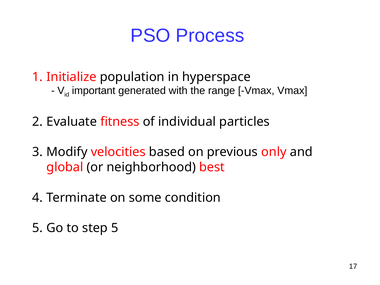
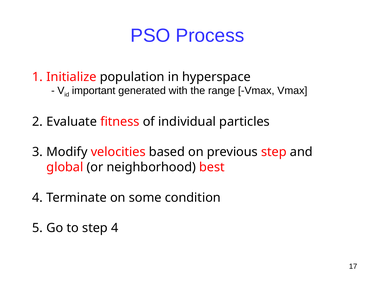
previous only: only -> step
step 5: 5 -> 4
